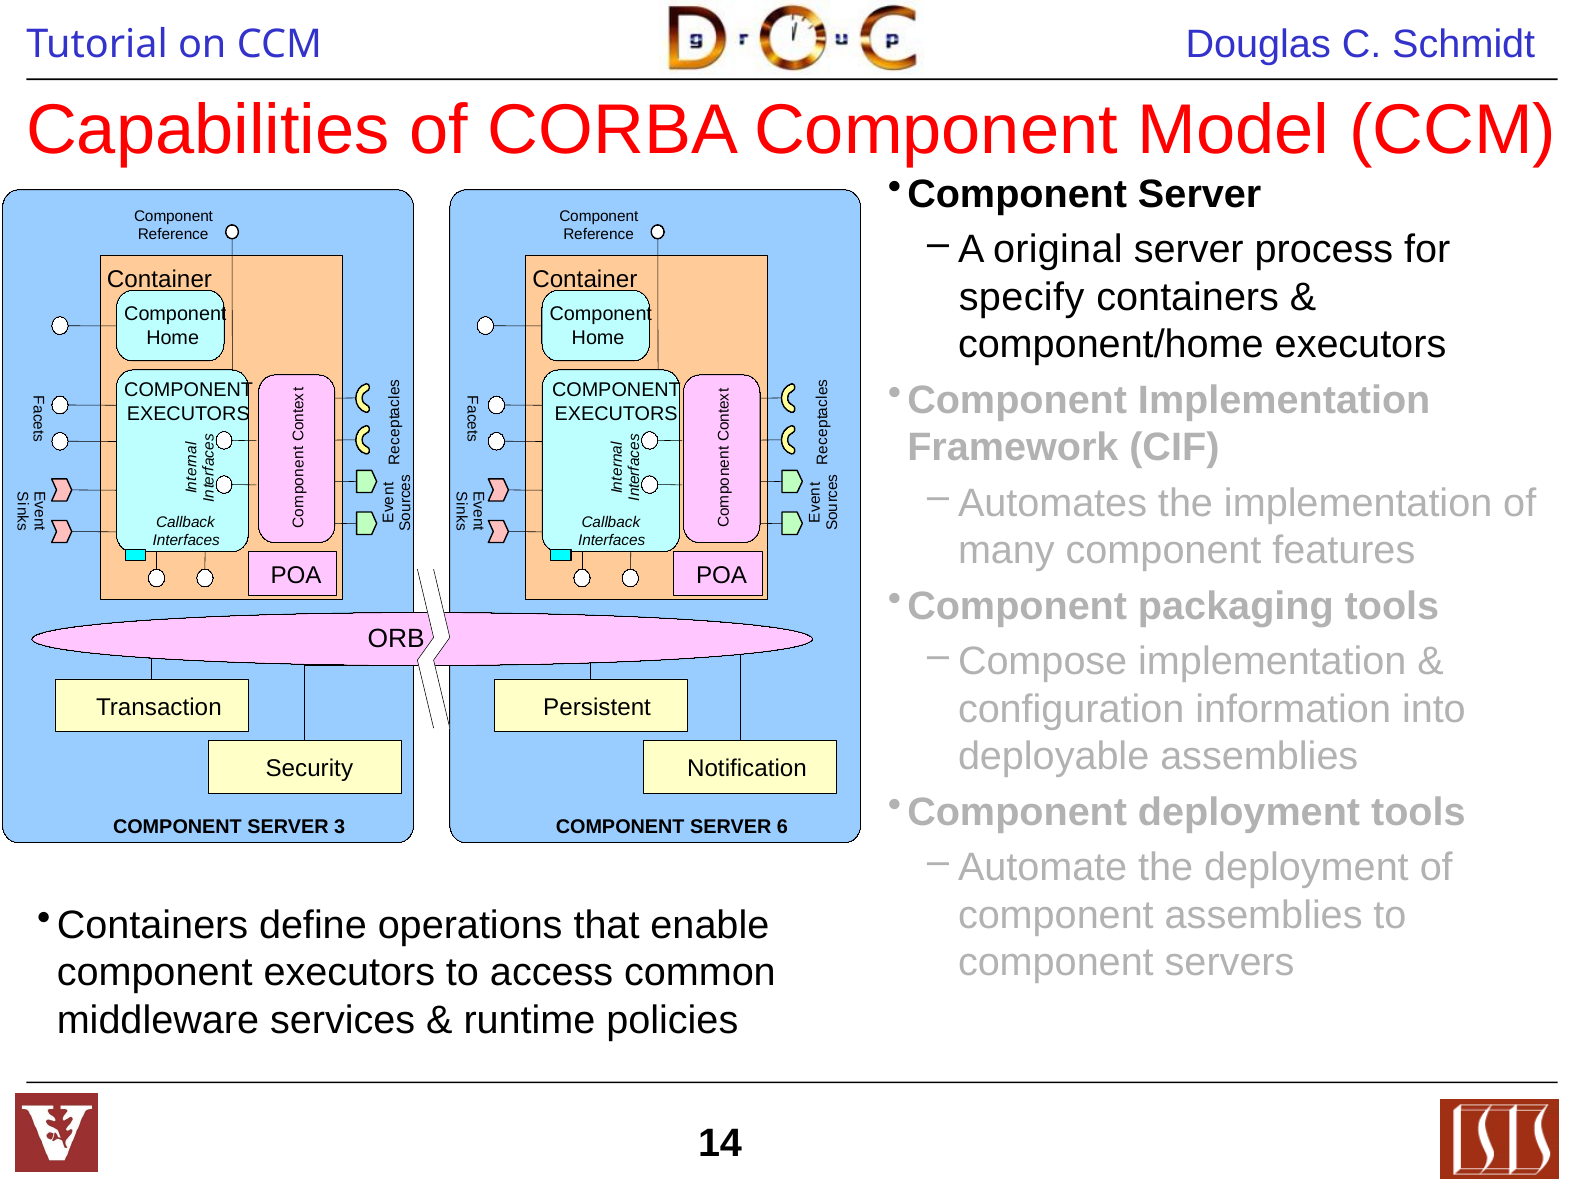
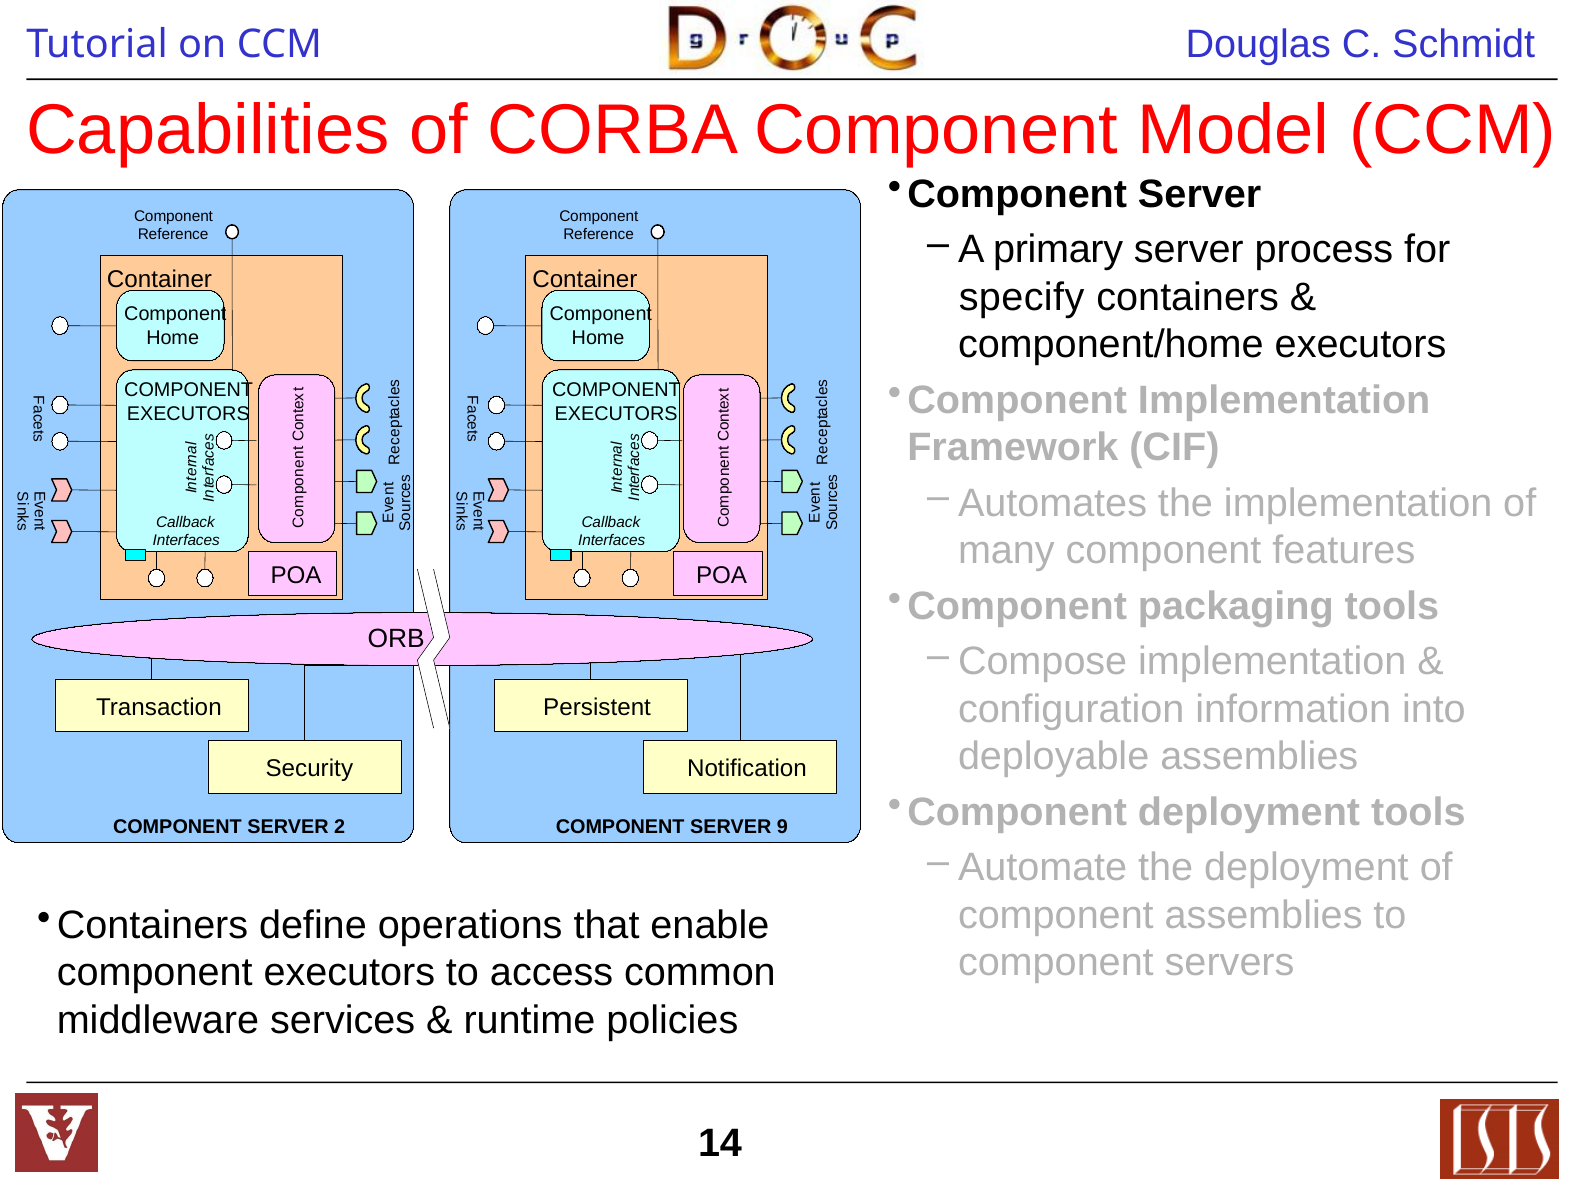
original: original -> primary
3: 3 -> 2
6: 6 -> 9
